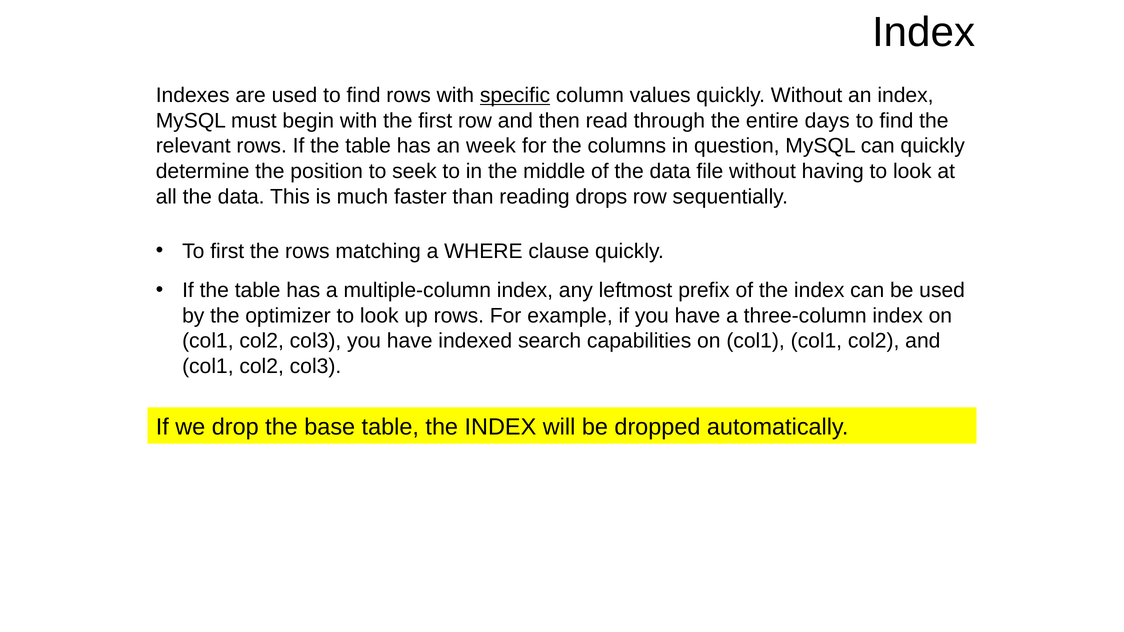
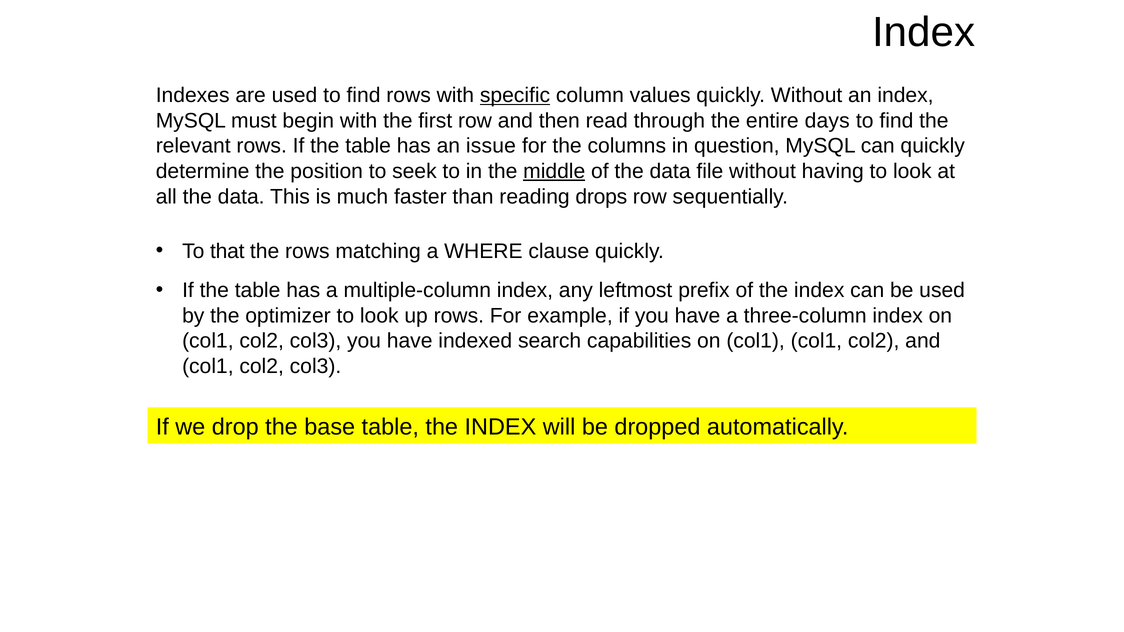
week: week -> issue
middle underline: none -> present
To first: first -> that
